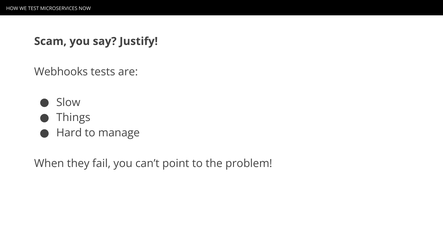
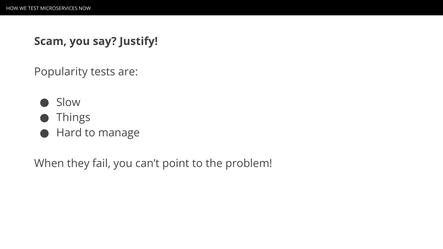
Webhooks: Webhooks -> Popularity
